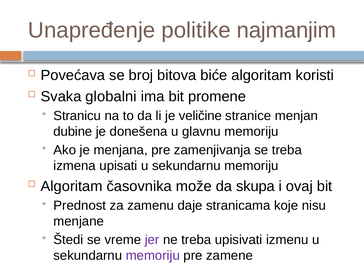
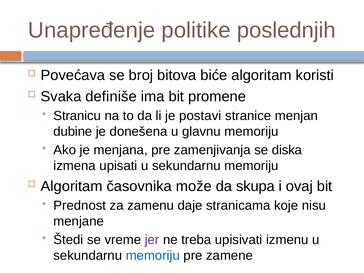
najmanjim: najmanjim -> poslednjih
globalni: globalni -> definiše
veličine: veličine -> postavi
se treba: treba -> diska
memoriju at (153, 256) colour: purple -> blue
